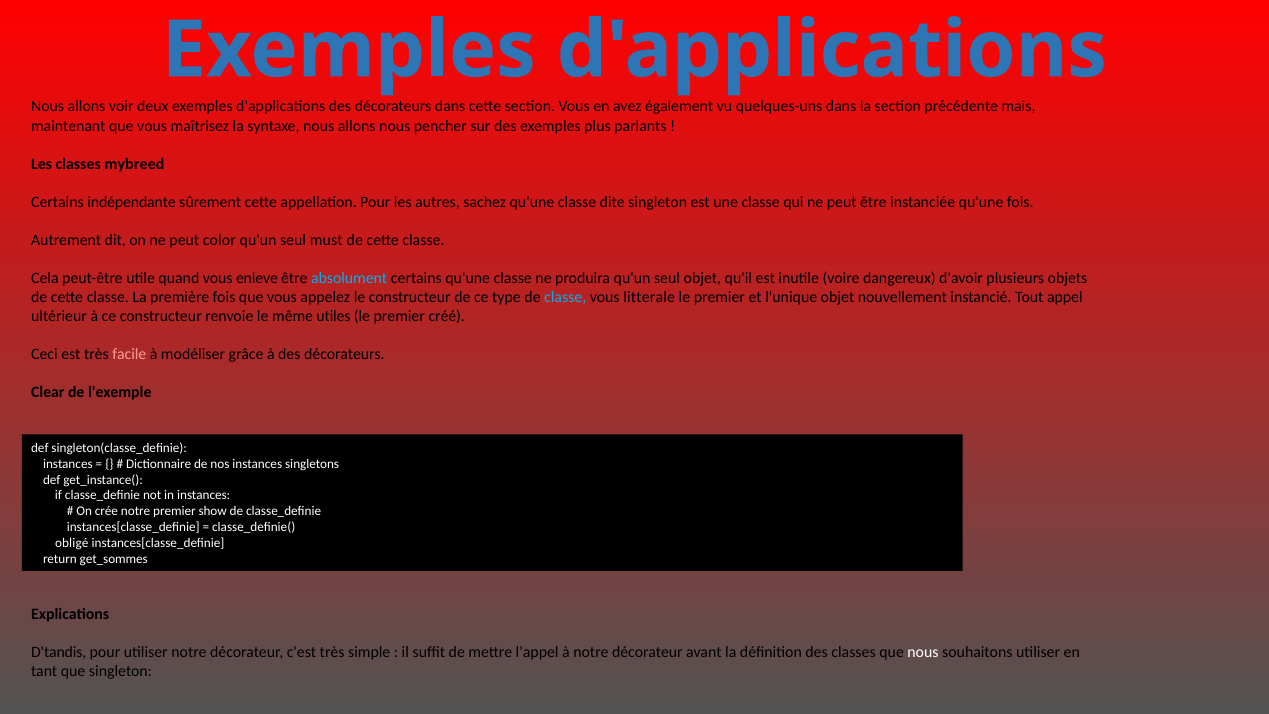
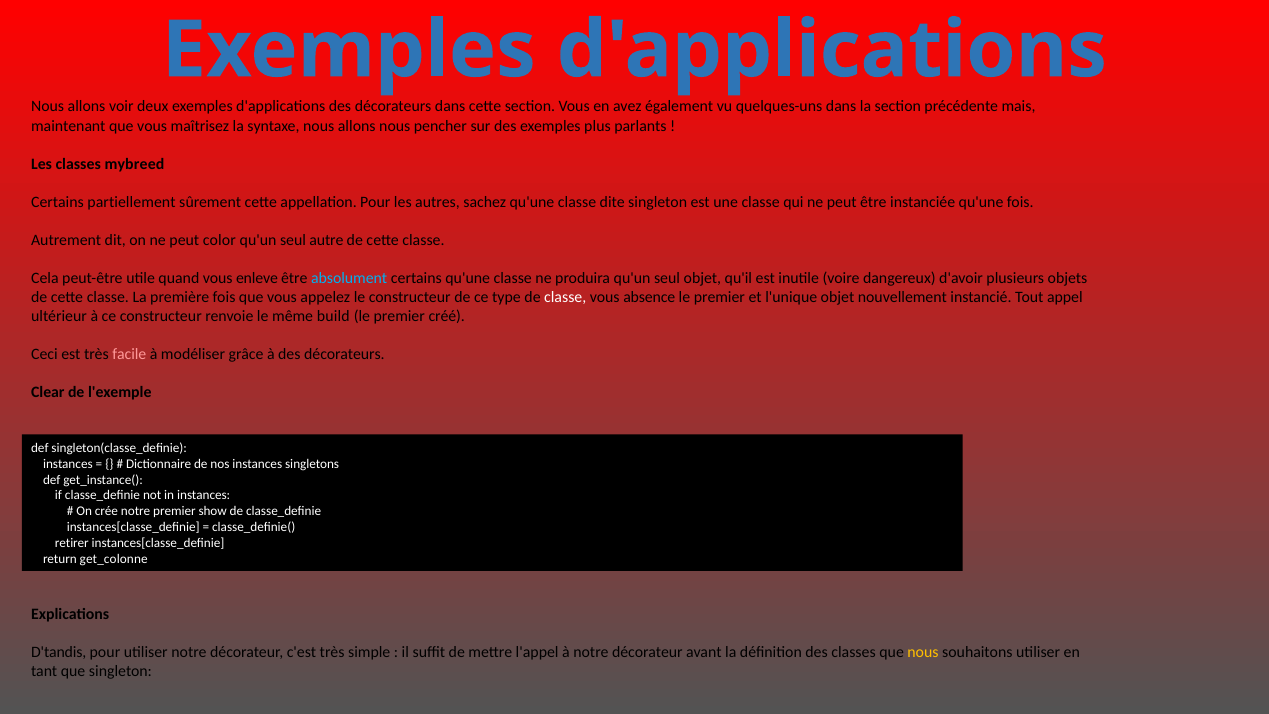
indépendante: indépendante -> partiellement
must: must -> autre
classe at (565, 297) colour: light blue -> white
litterale: litterale -> absence
utiles: utiles -> build
obligé: obligé -> retirer
get_sommes: get_sommes -> get_colonne
nous at (923, 652) colour: white -> yellow
